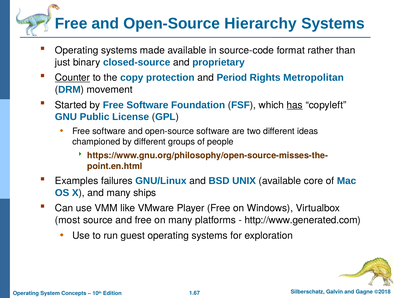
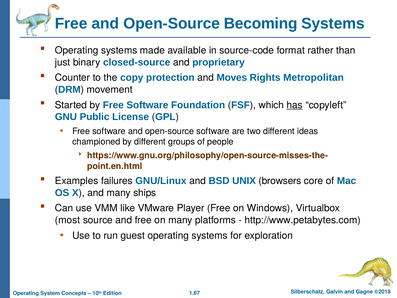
Hierarchy: Hierarchy -> Becoming
Counter underline: present -> none
Period: Period -> Moves
UNIX available: available -> browsers
http://www.generated.com: http://www.generated.com -> http://www.petabytes.com
